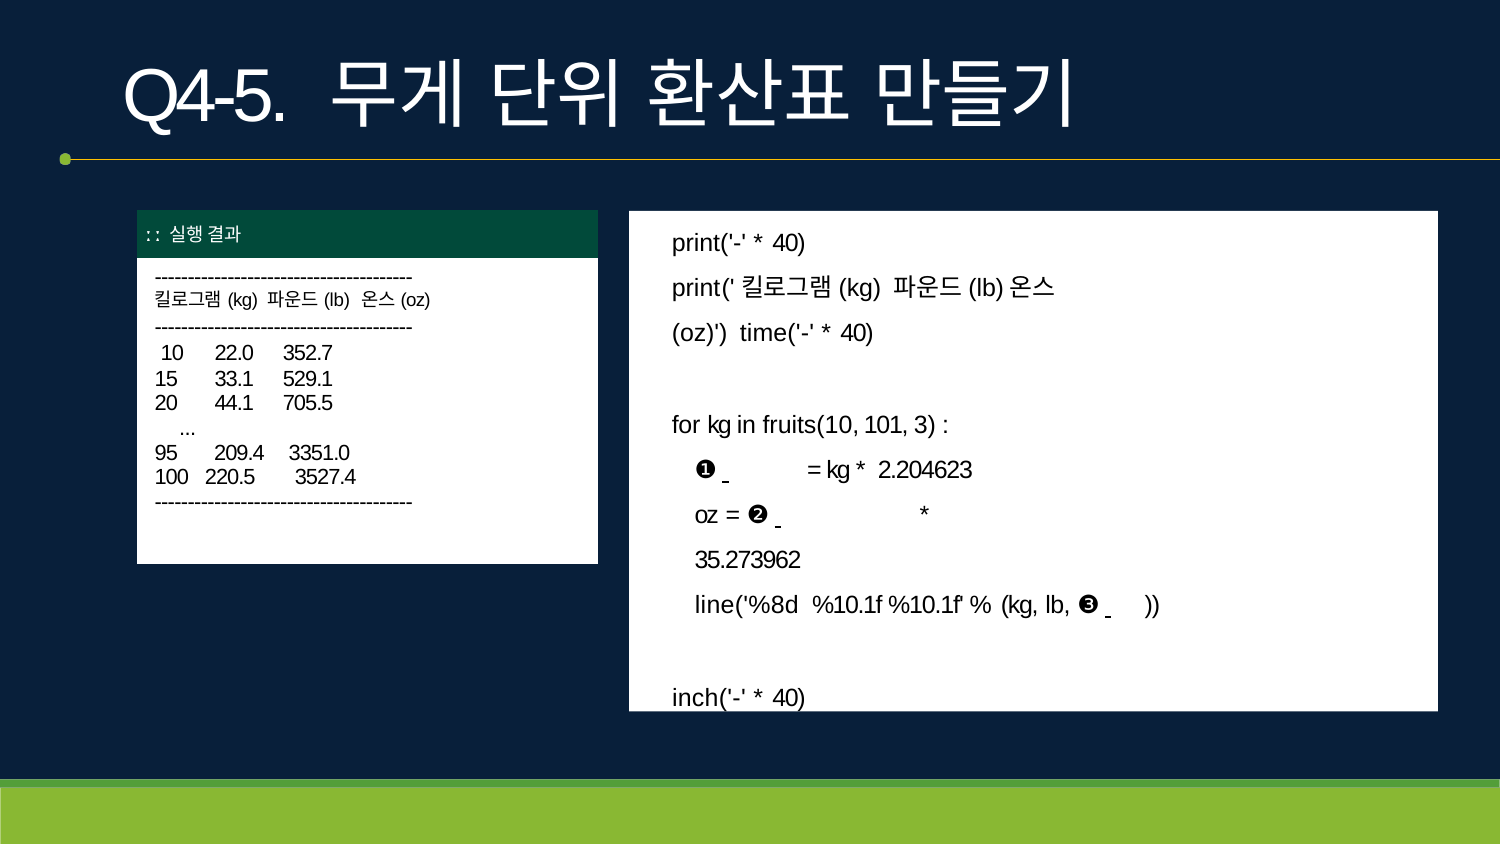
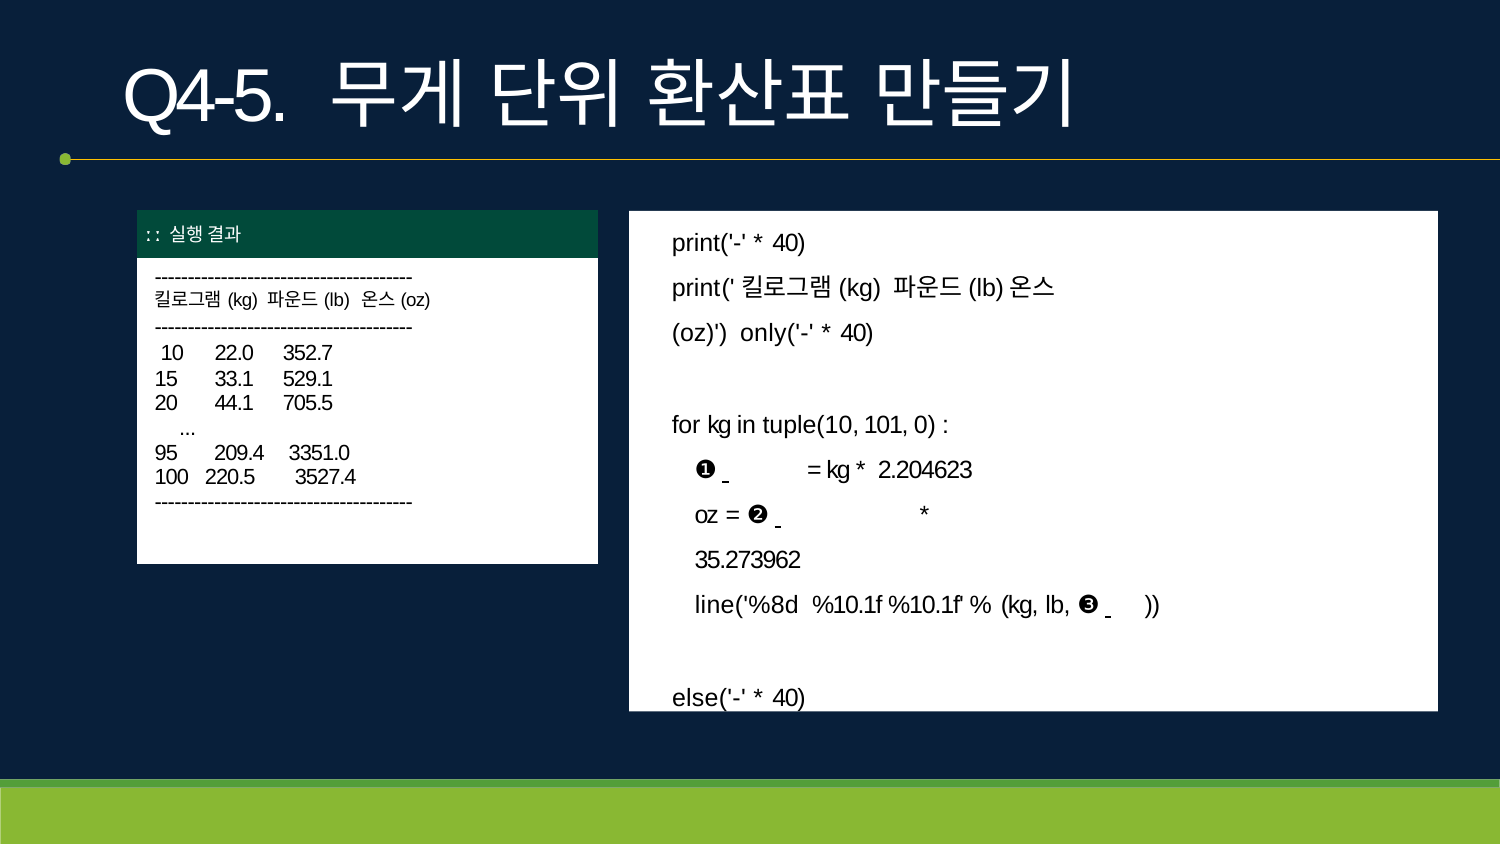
time('-: time('- -> only('-
fruits(10: fruits(10 -> tuple(10
3: 3 -> 0
inch('-: inch('- -> else('-
